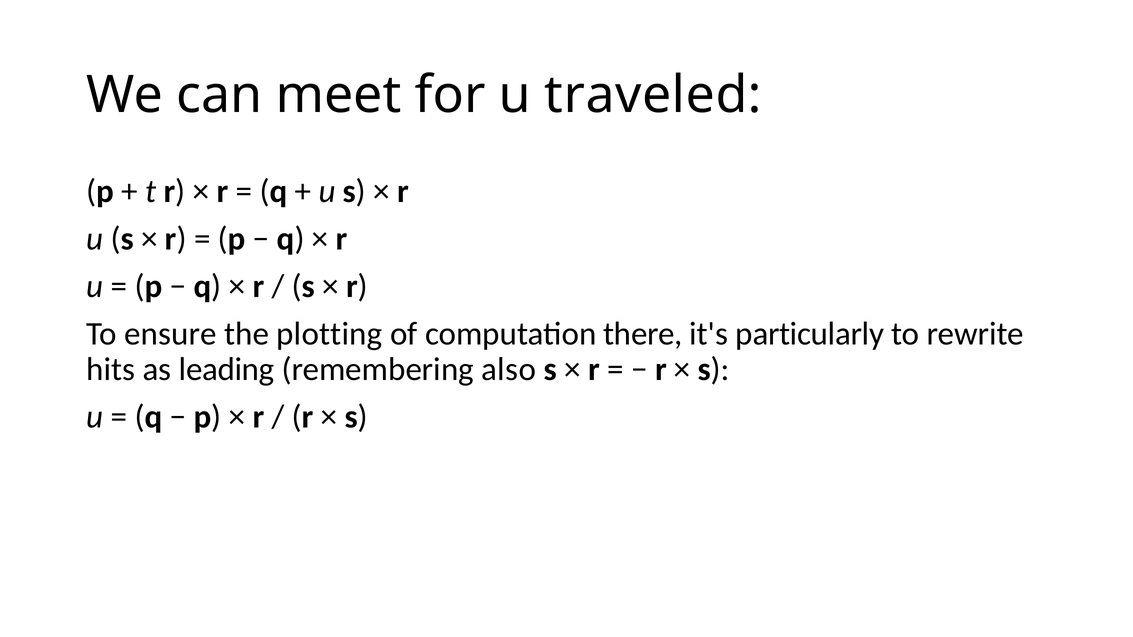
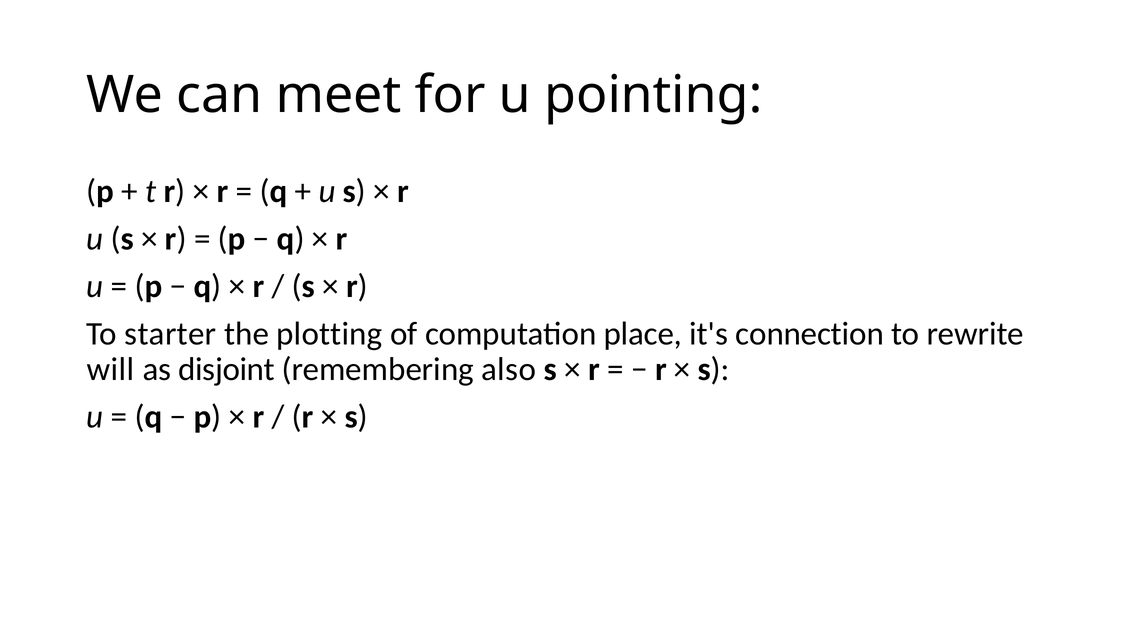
traveled: traveled -> pointing
ensure: ensure -> starter
there: there -> place
particularly: particularly -> connection
hits: hits -> will
leading: leading -> disjoint
